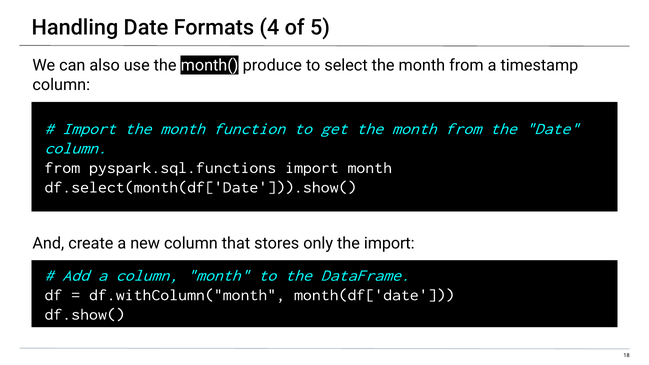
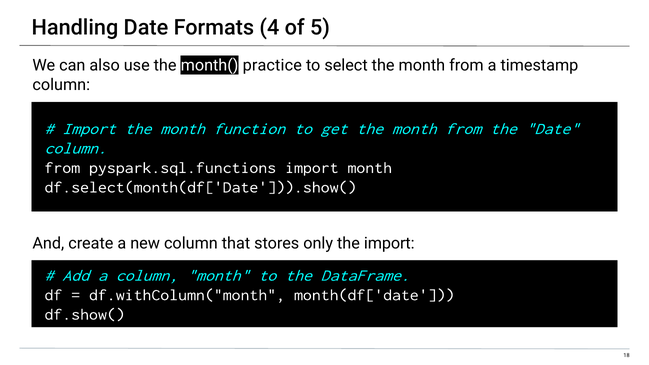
produce: produce -> practice
